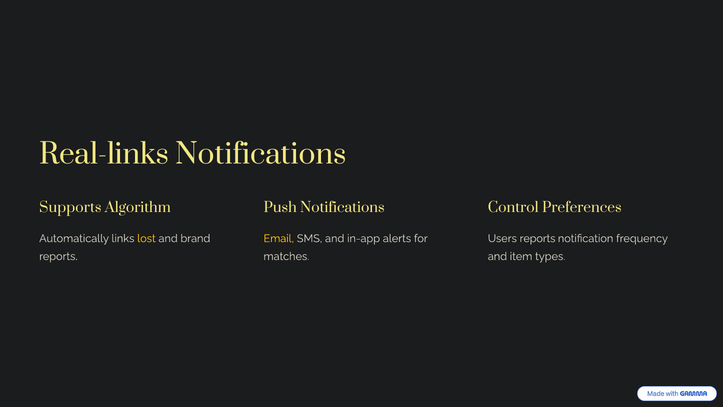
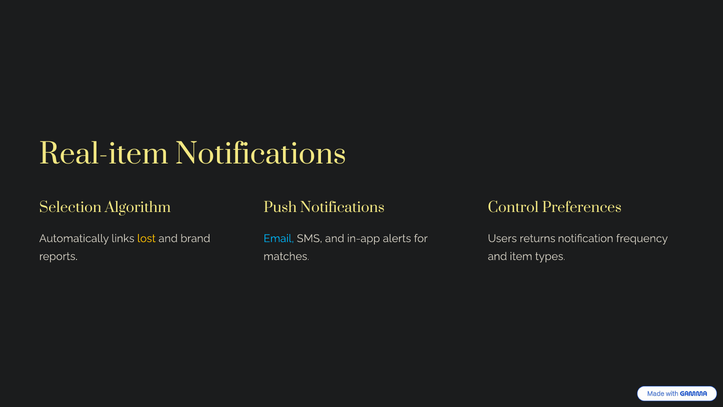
Real-links: Real-links -> Real-item
Supports: Supports -> Selection
Email colour: yellow -> light blue
Users reports: reports -> returns
